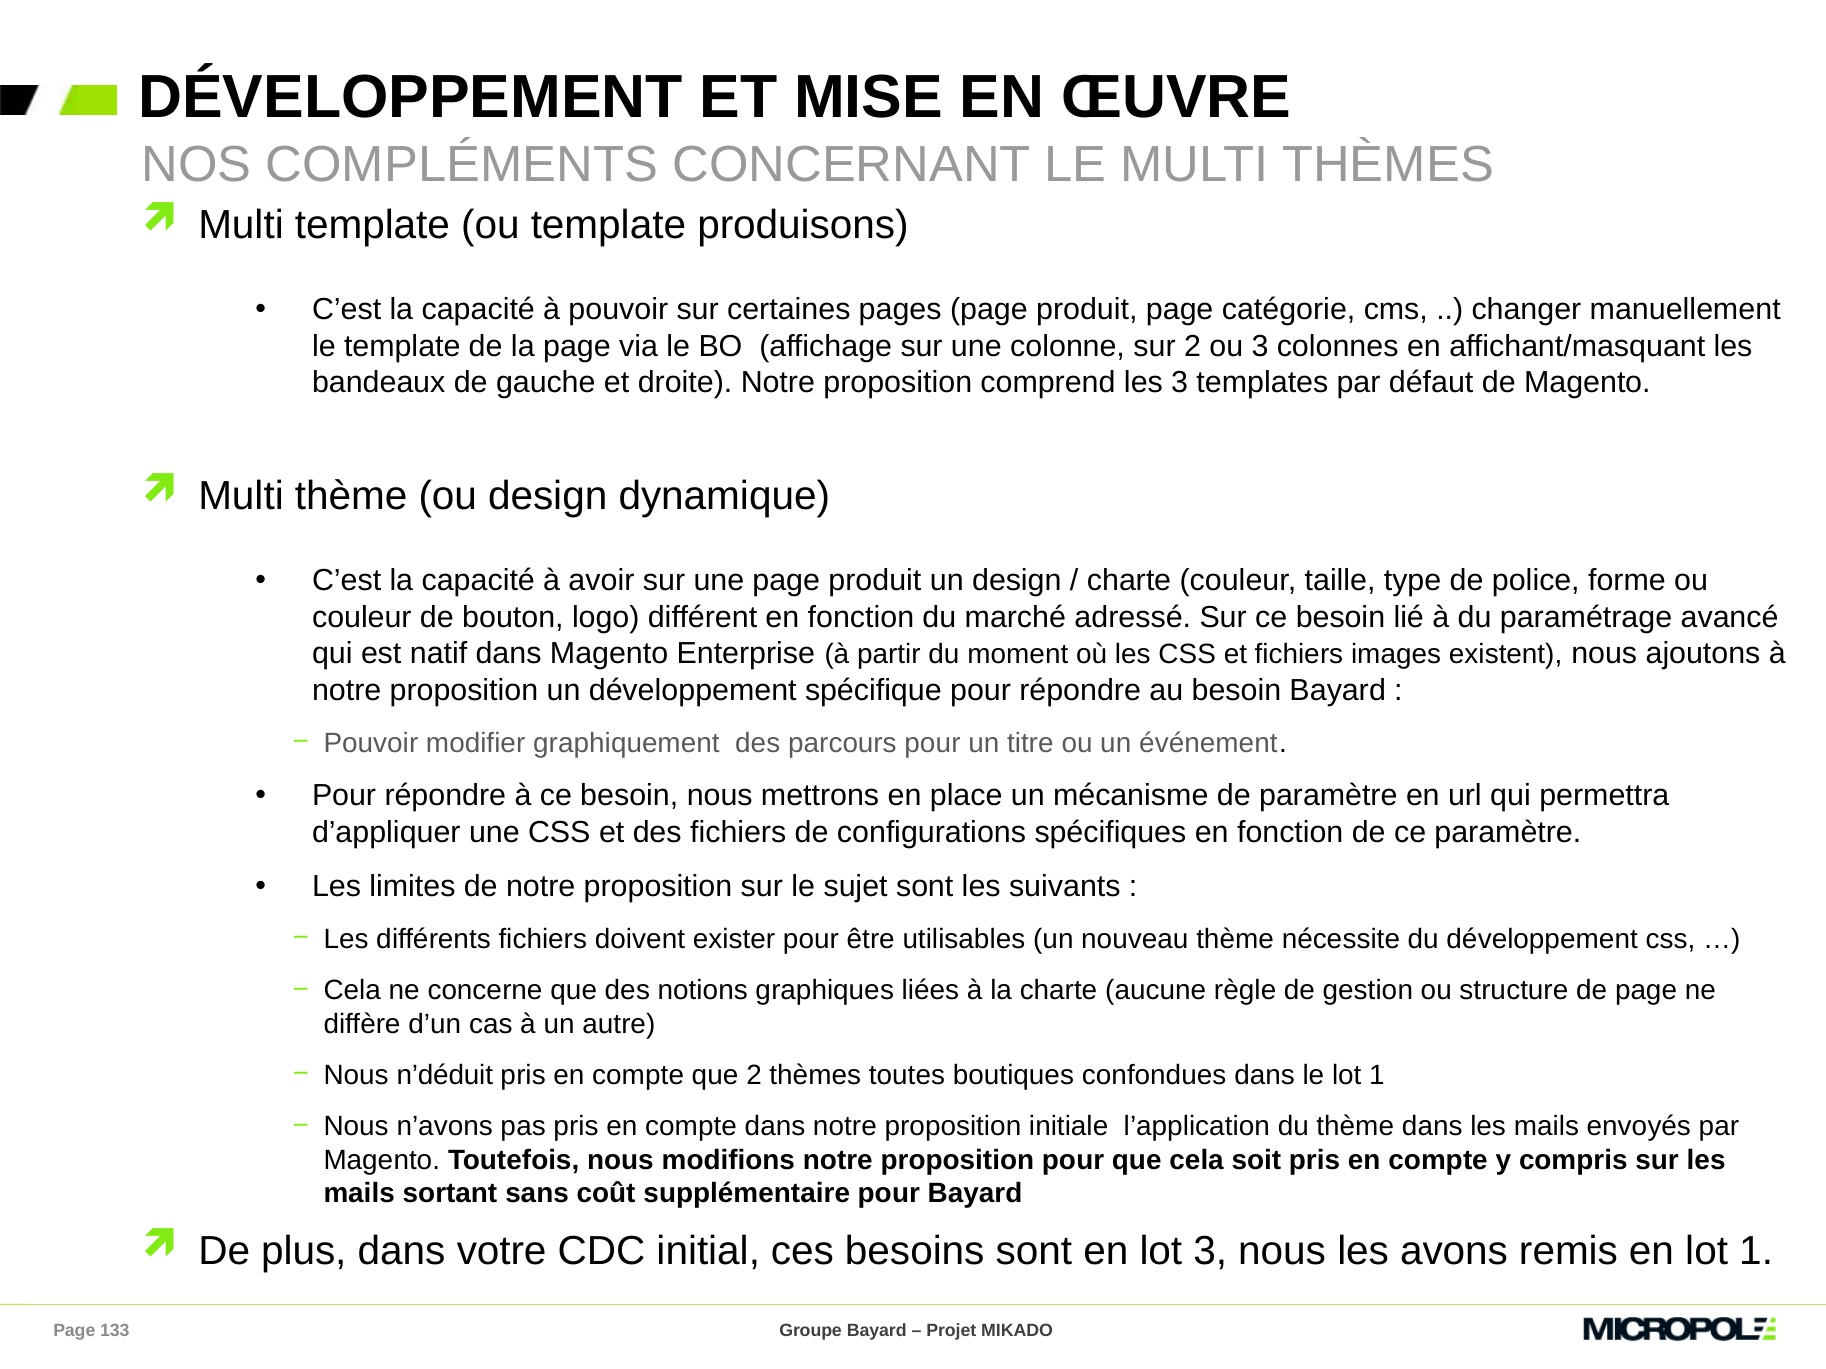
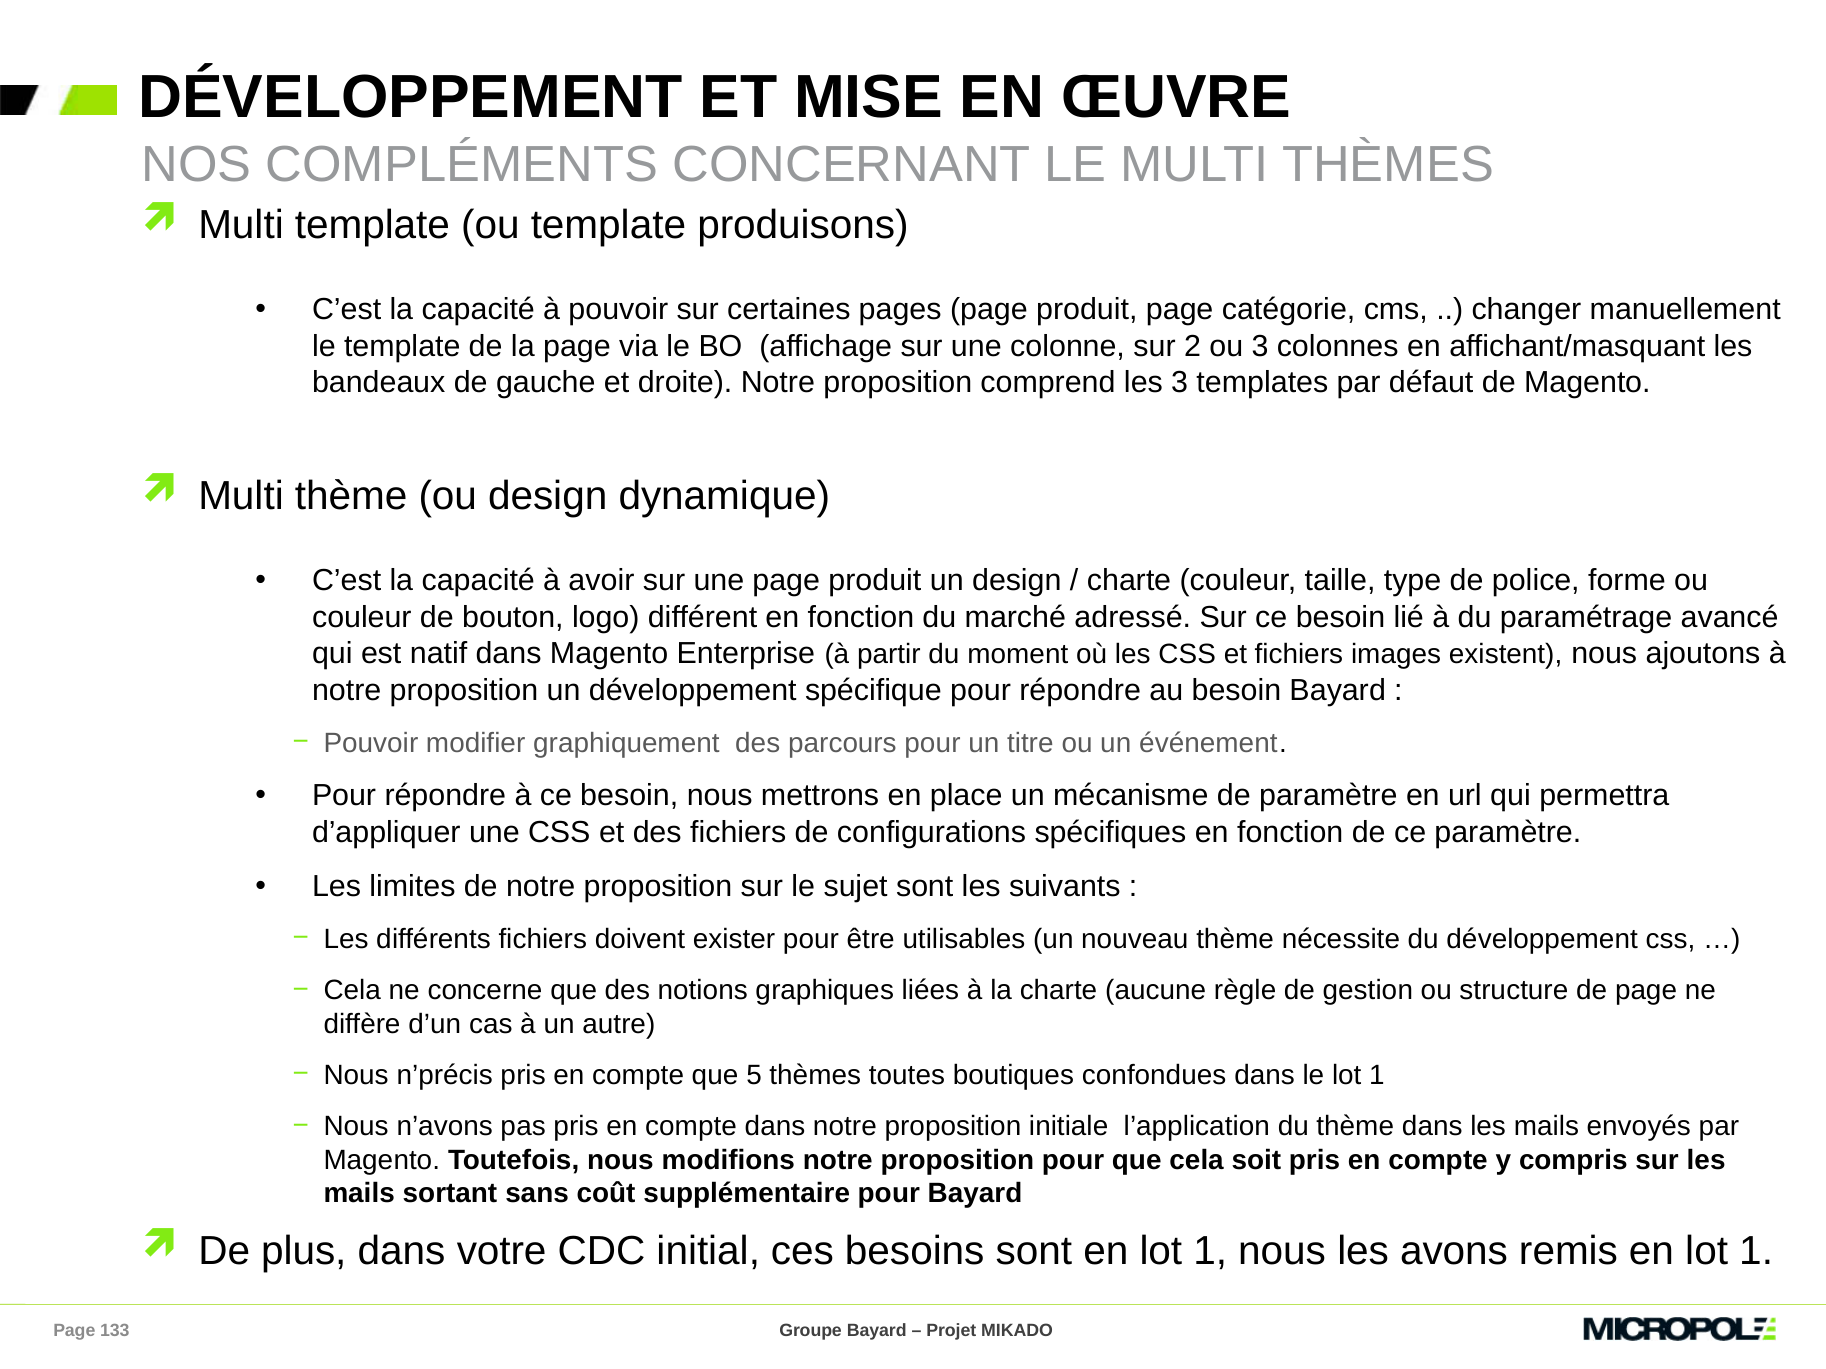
n’déduit: n’déduit -> n’précis
que 2: 2 -> 5
sont en lot 3: 3 -> 1
